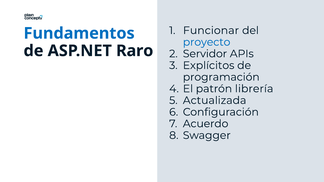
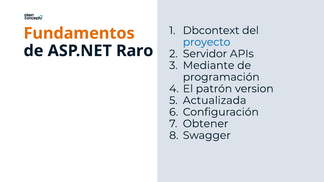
Funcionar: Funcionar -> Dbcontext
Fundamentos colour: blue -> orange
Explícitos: Explícitos -> Mediante
librería: librería -> version
Acuerdo: Acuerdo -> Obtener
